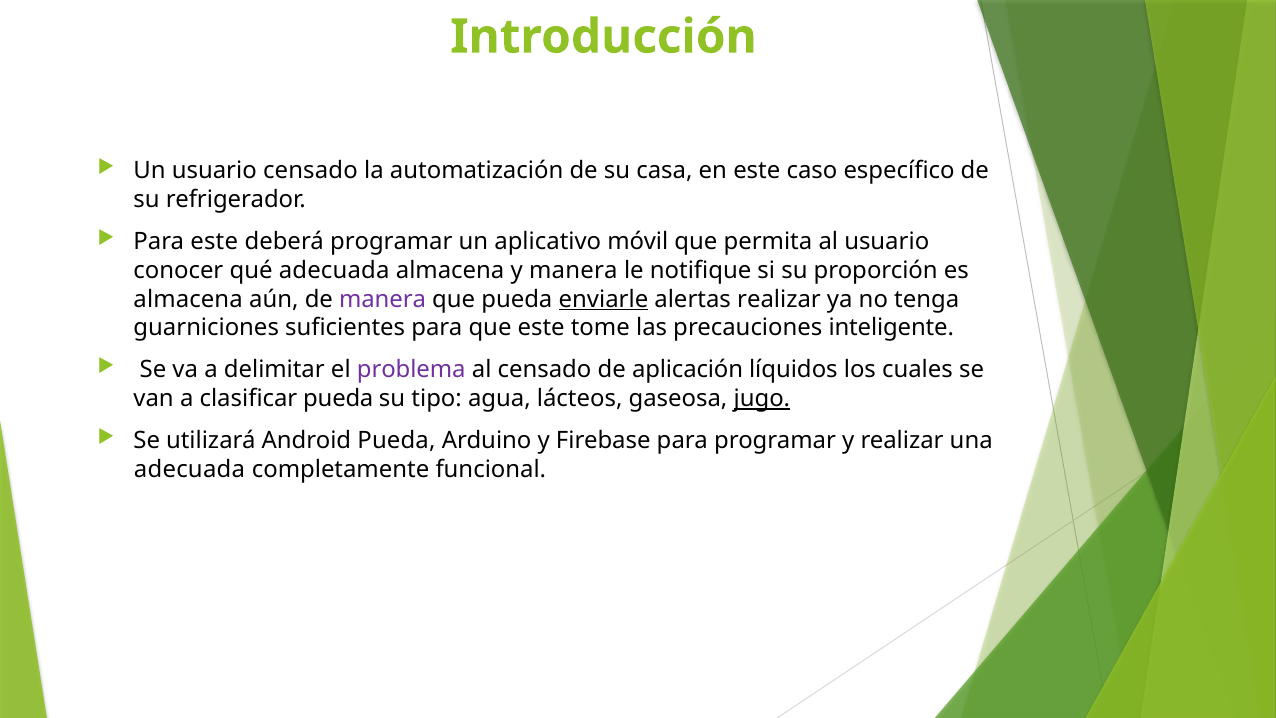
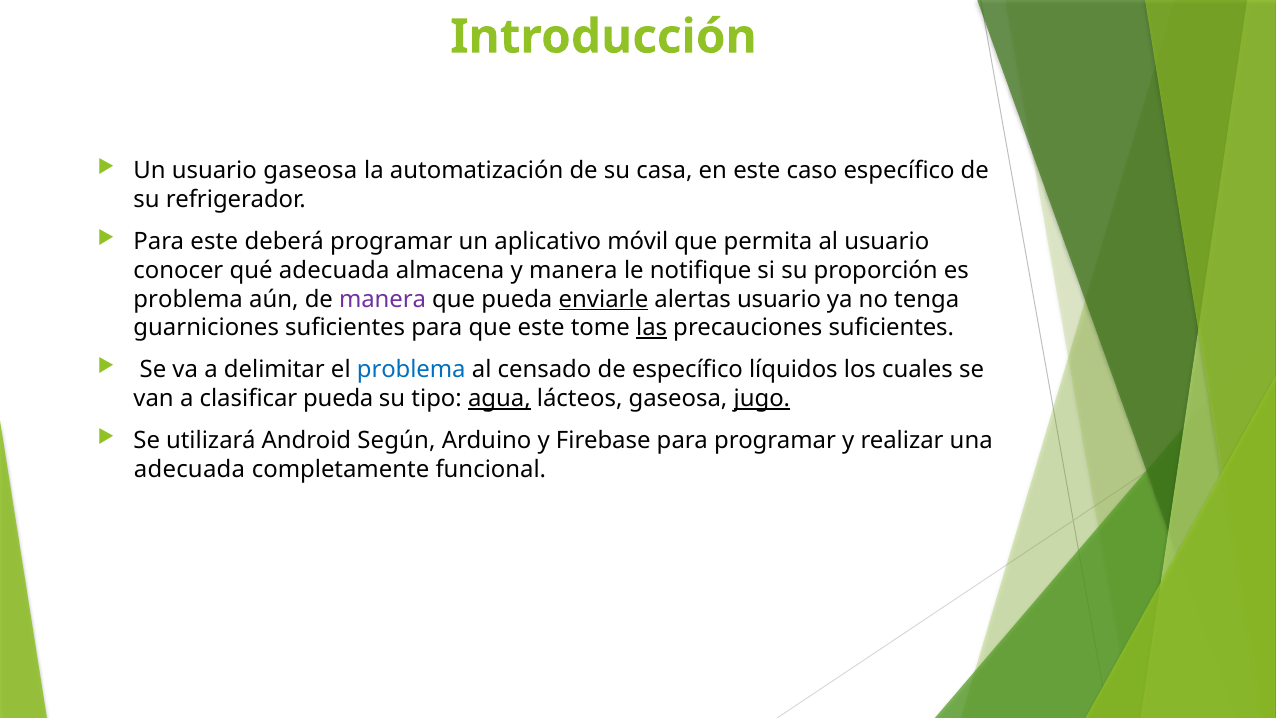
usuario censado: censado -> gaseosa
almacena at (188, 299): almacena -> problema
alertas realizar: realizar -> usuario
las underline: none -> present
precauciones inteligente: inteligente -> suficientes
problema at (411, 370) colour: purple -> blue
de aplicación: aplicación -> específico
agua underline: none -> present
Android Pueda: Pueda -> Según
